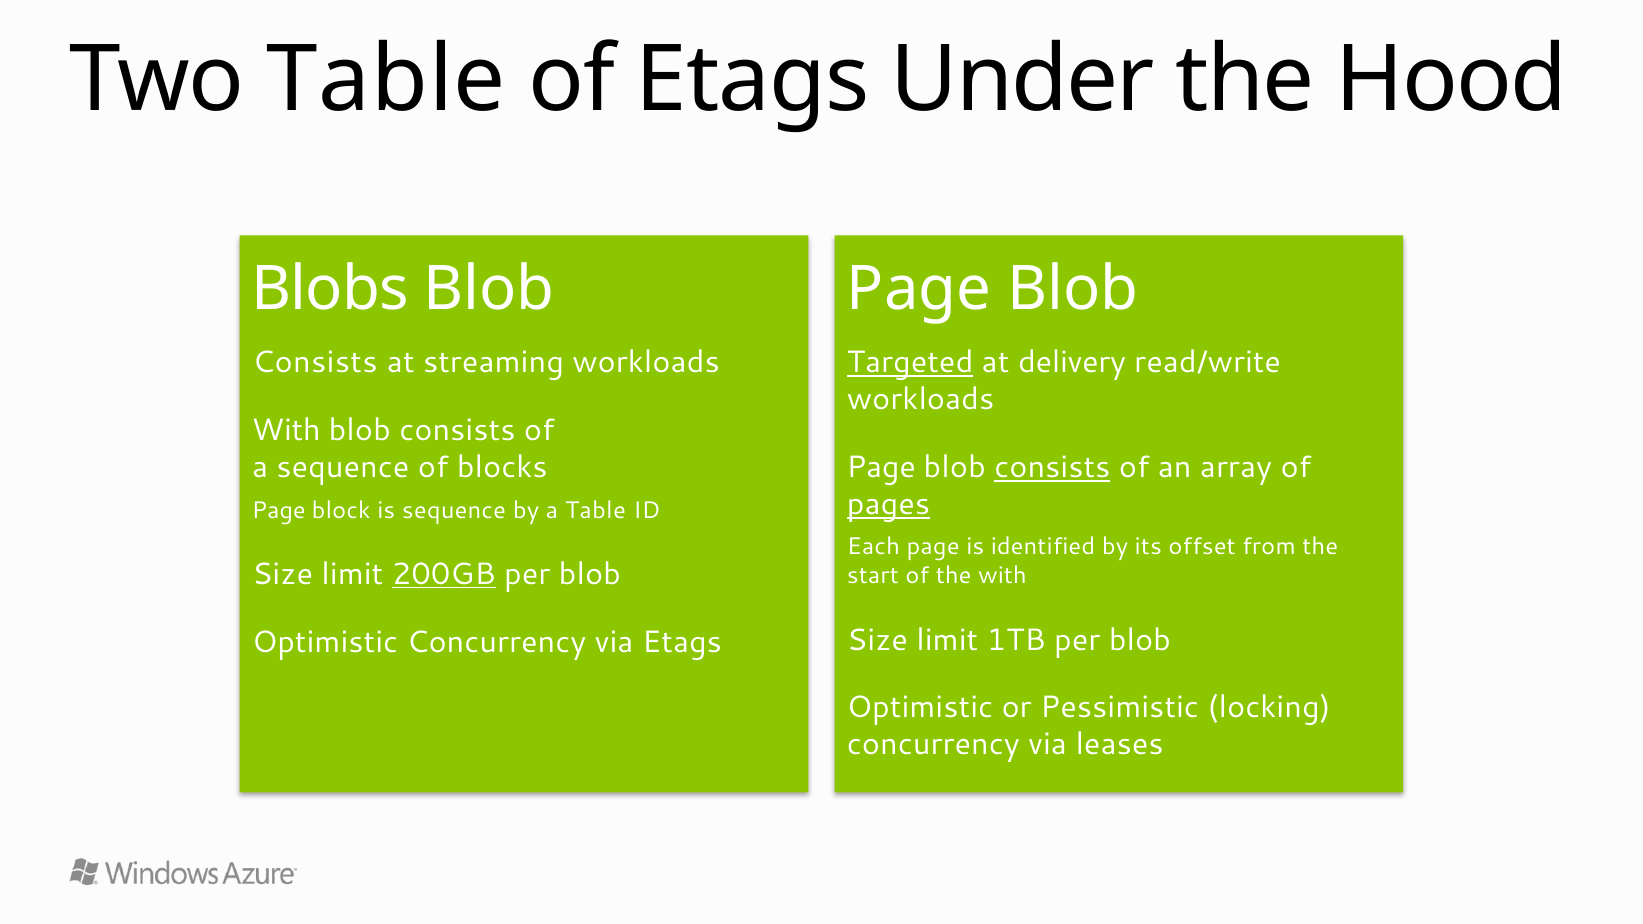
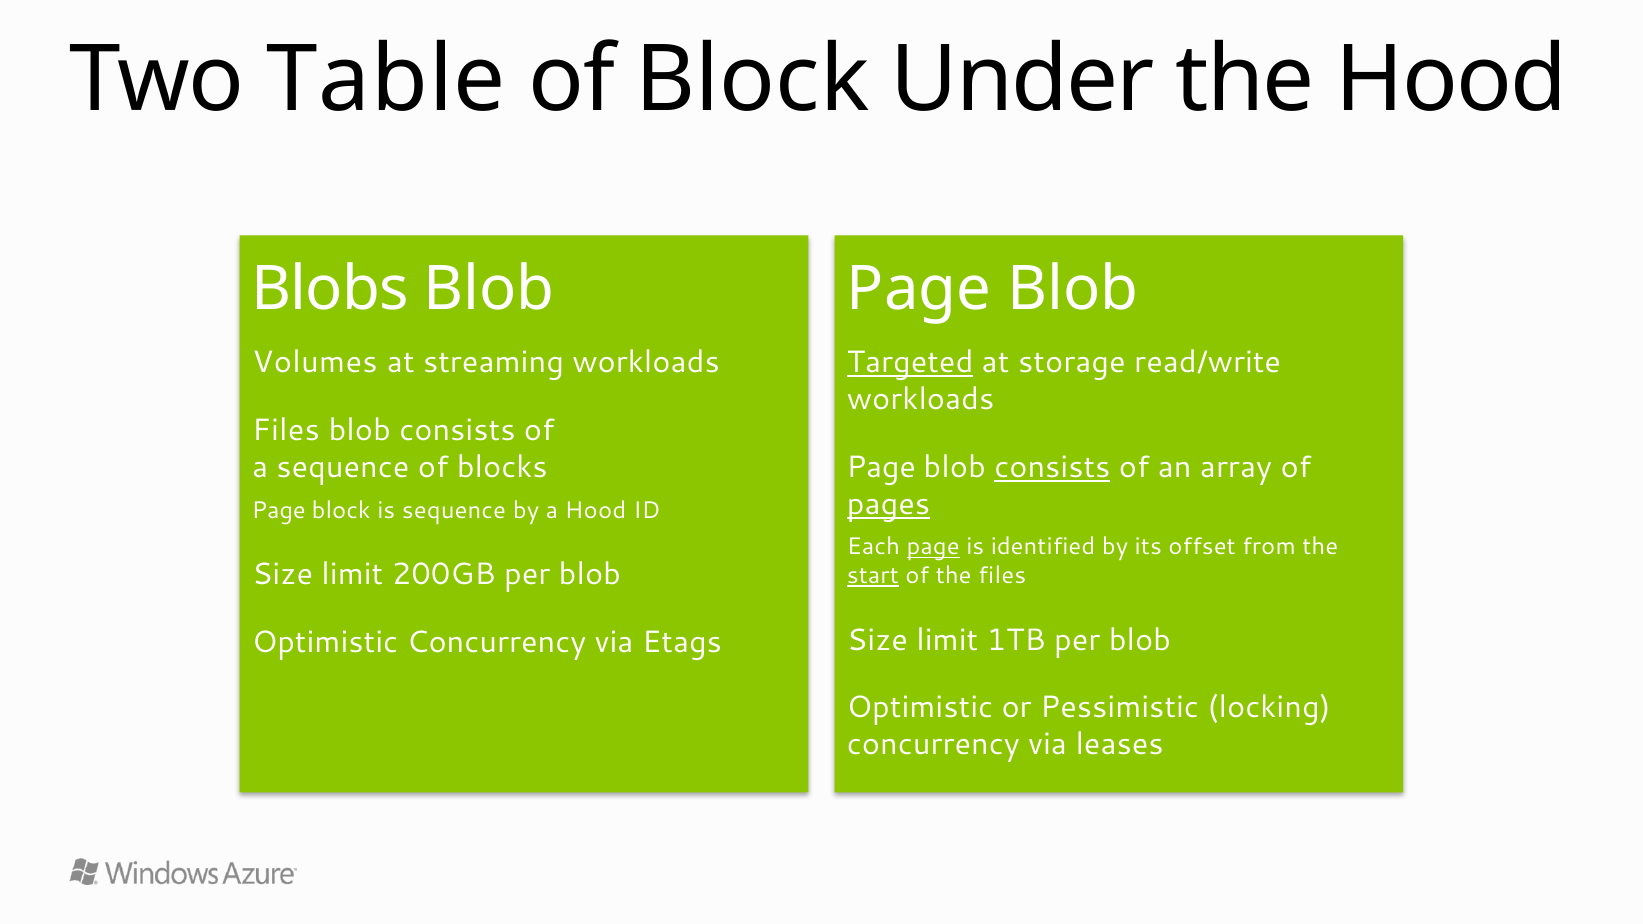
of Etags: Etags -> Block
Consists at (315, 363): Consists -> Volumes
delivery: delivery -> storage
With at (286, 431): With -> Files
a Table: Table -> Hood
page at (933, 547) underline: none -> present
200GB underline: present -> none
start underline: none -> present
the with: with -> files
